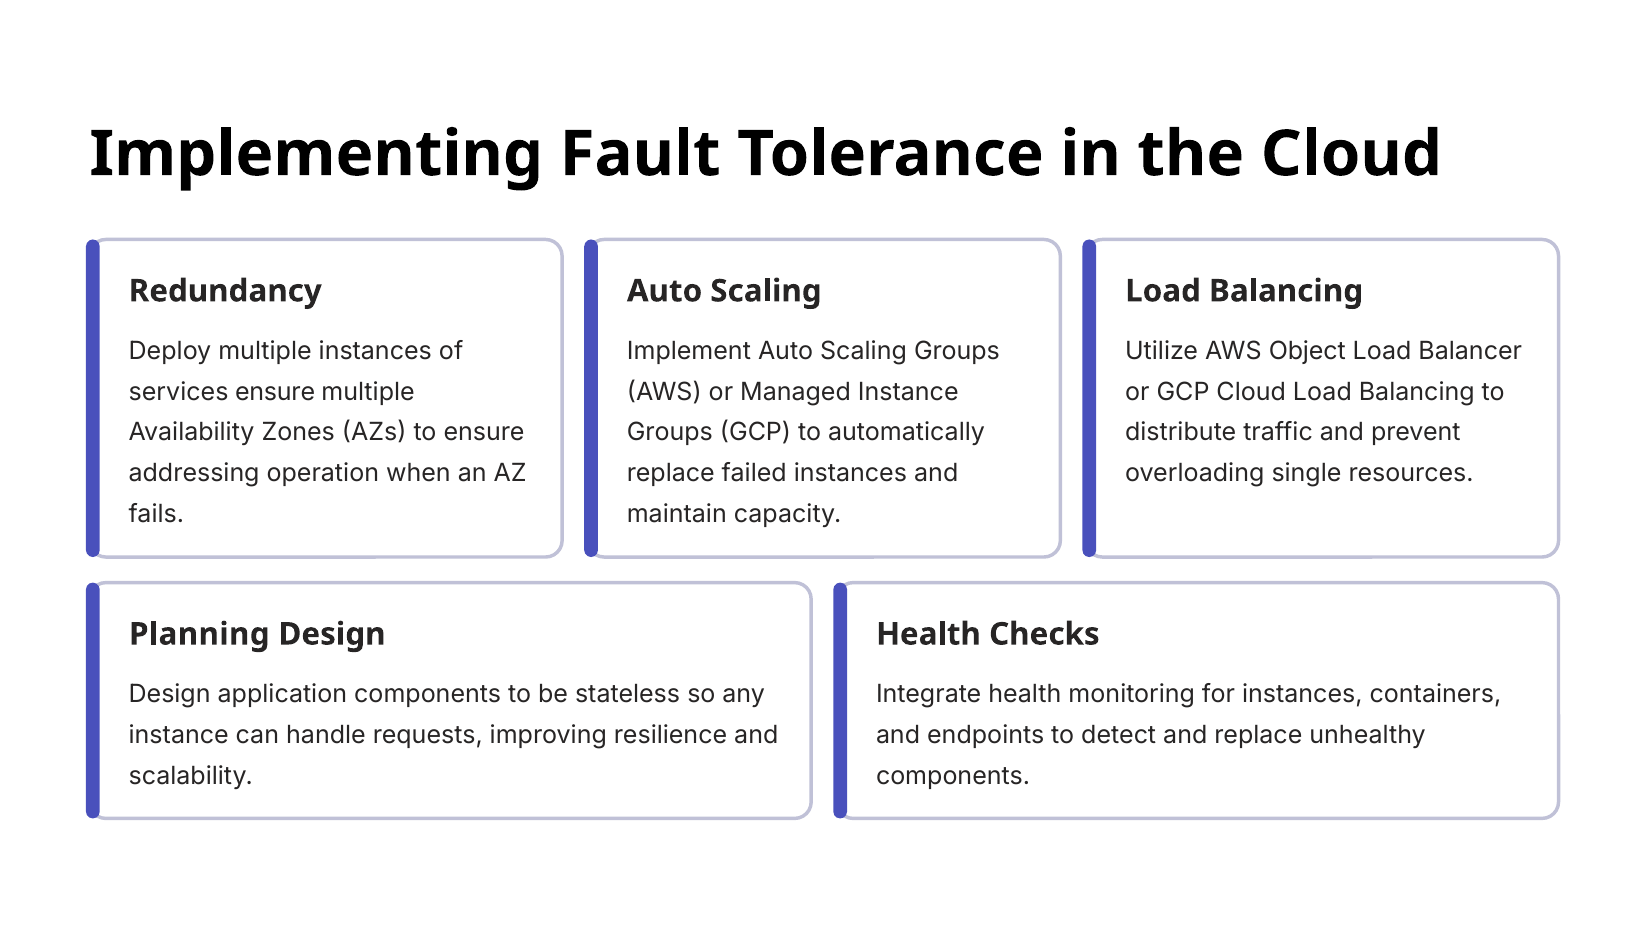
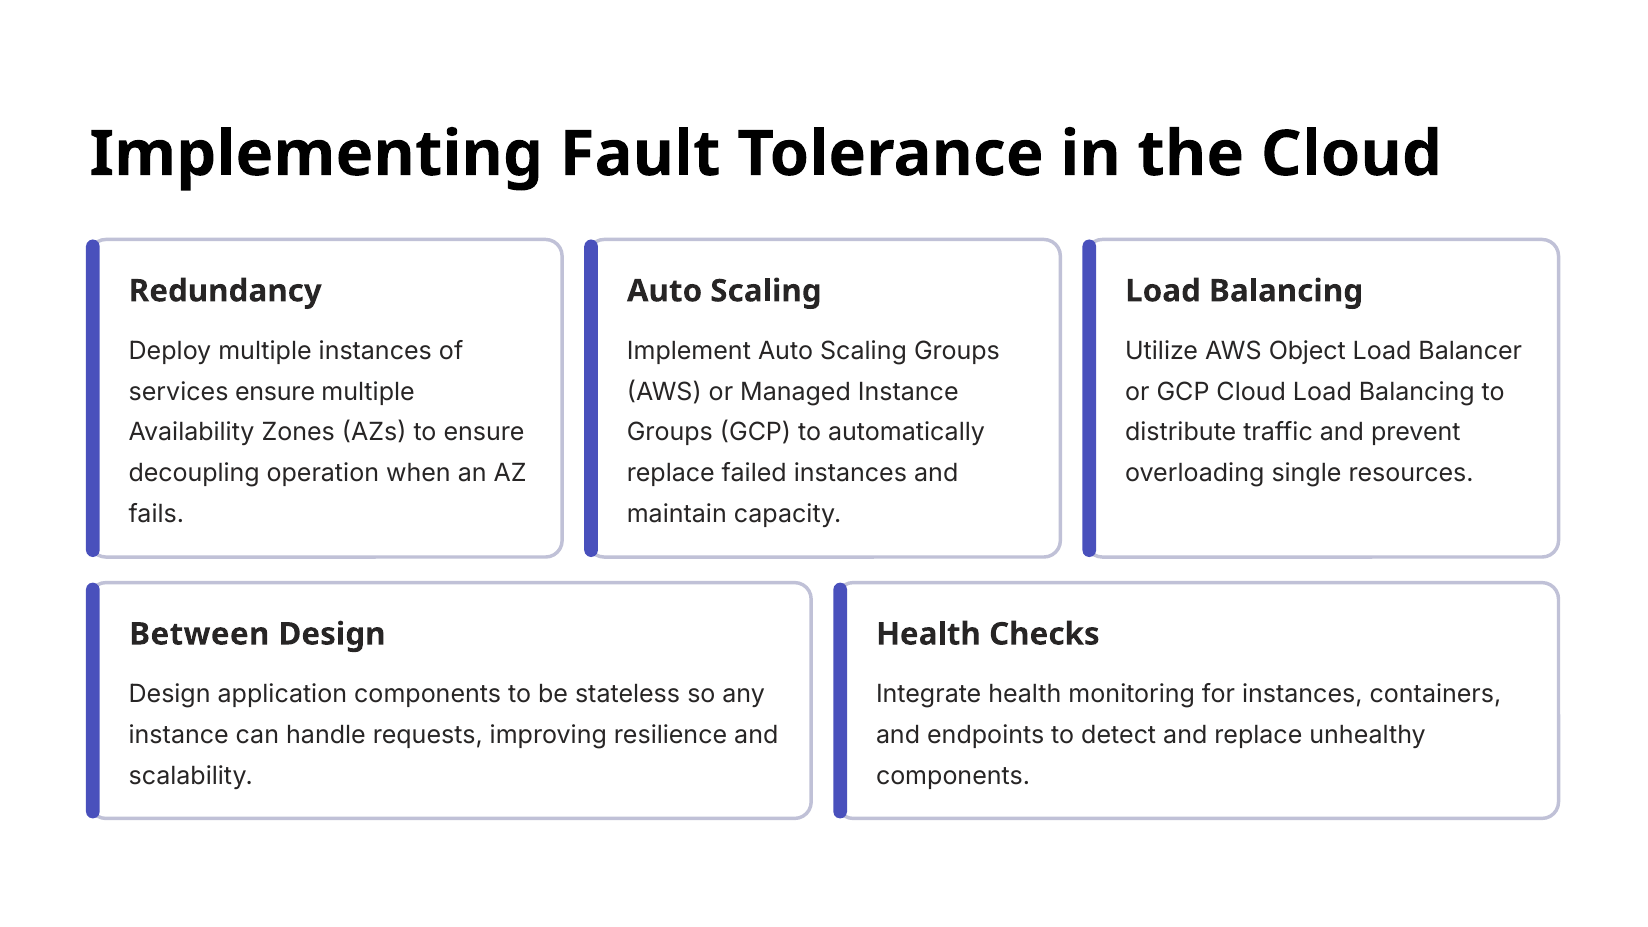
addressing: addressing -> decoupling
Planning: Planning -> Between
